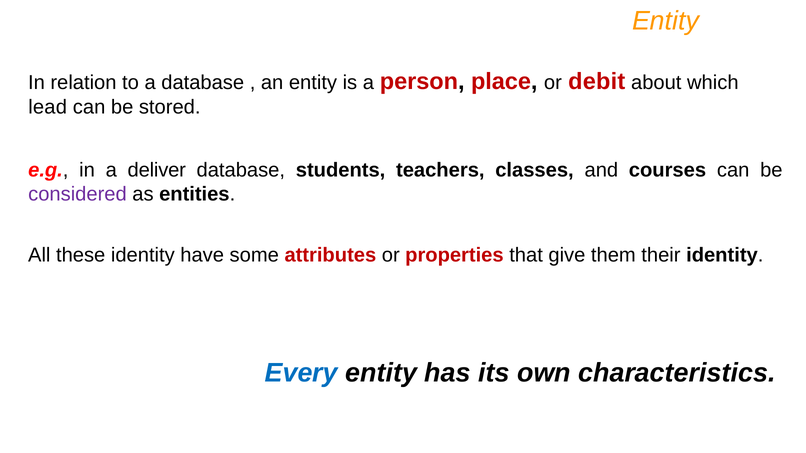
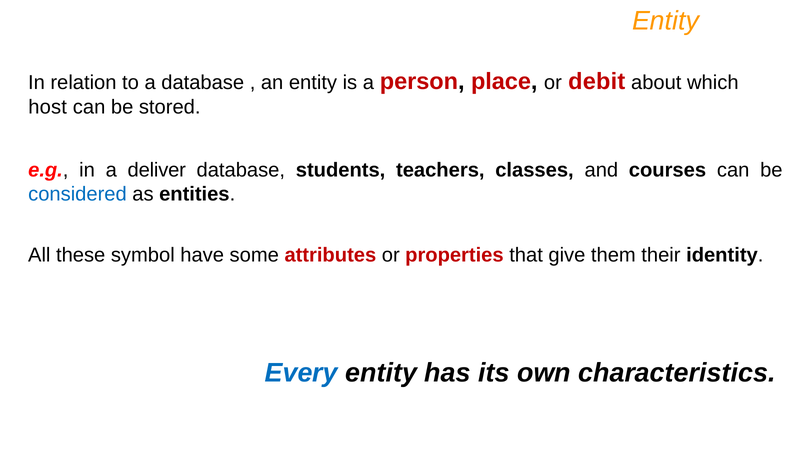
lead: lead -> host
considered colour: purple -> blue
these identity: identity -> symbol
